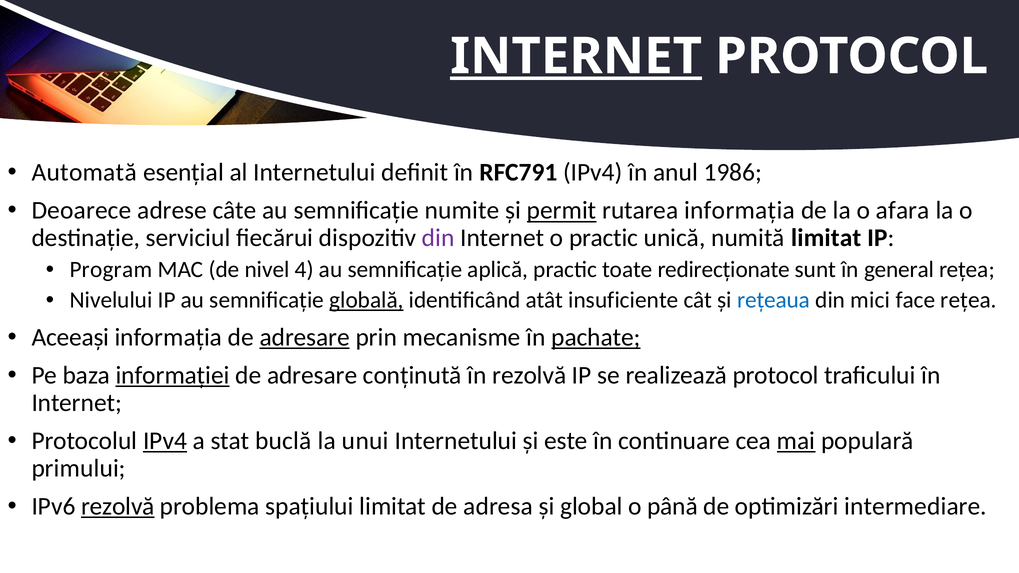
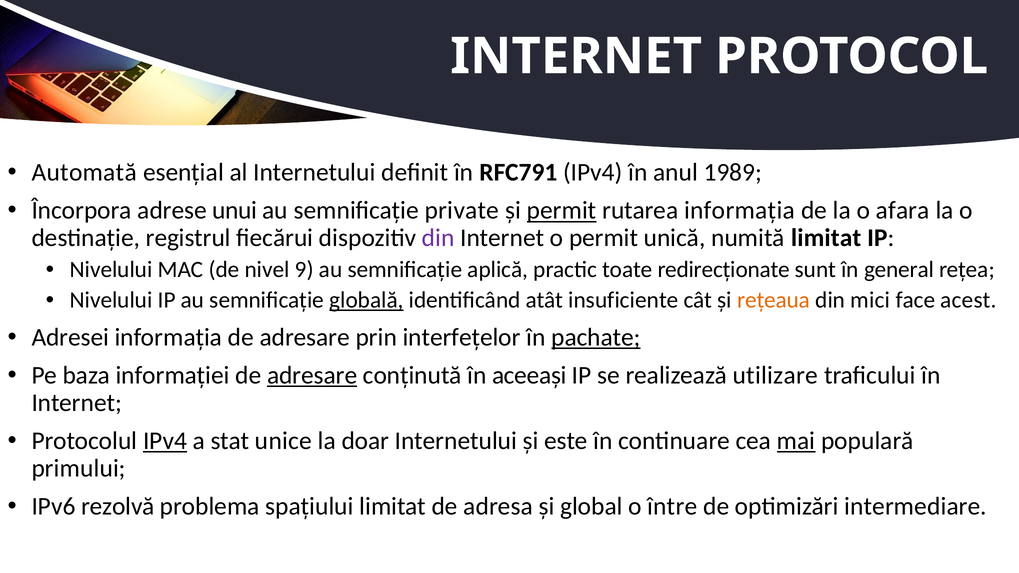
INTERNET at (576, 56) underline: present -> none
1986: 1986 -> 1989
Deoarece: Deoarece -> Încorpora
câte: câte -> unui
numite: numite -> private
serviciul: serviciul -> registrul
o practic: practic -> permit
Program at (111, 270): Program -> Nivelului
4: 4 -> 9
rețeaua colour: blue -> orange
face rețea: rețea -> acest
Aceeași: Aceeași -> Adresei
adresare at (305, 337) underline: present -> none
mecanisme: mecanisme -> interfețelor
informației underline: present -> none
adresare at (312, 375) underline: none -> present
în rezolvă: rezolvă -> aceeași
realizează protocol: protocol -> utilizare
buclă: buclă -> unice
unui: unui -> doar
rezolvă at (118, 507) underline: present -> none
până: până -> între
